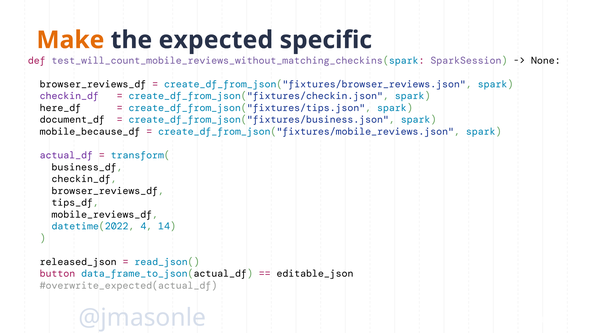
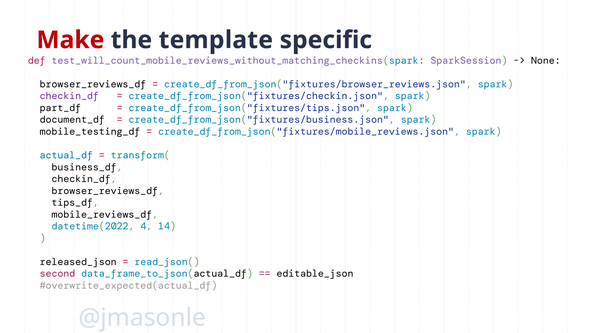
Make colour: orange -> red
expected: expected -> template
here_df: here_df -> part_df
mobile_because_df: mobile_because_df -> mobile_testing_df
actual_df colour: purple -> blue
button: button -> second
